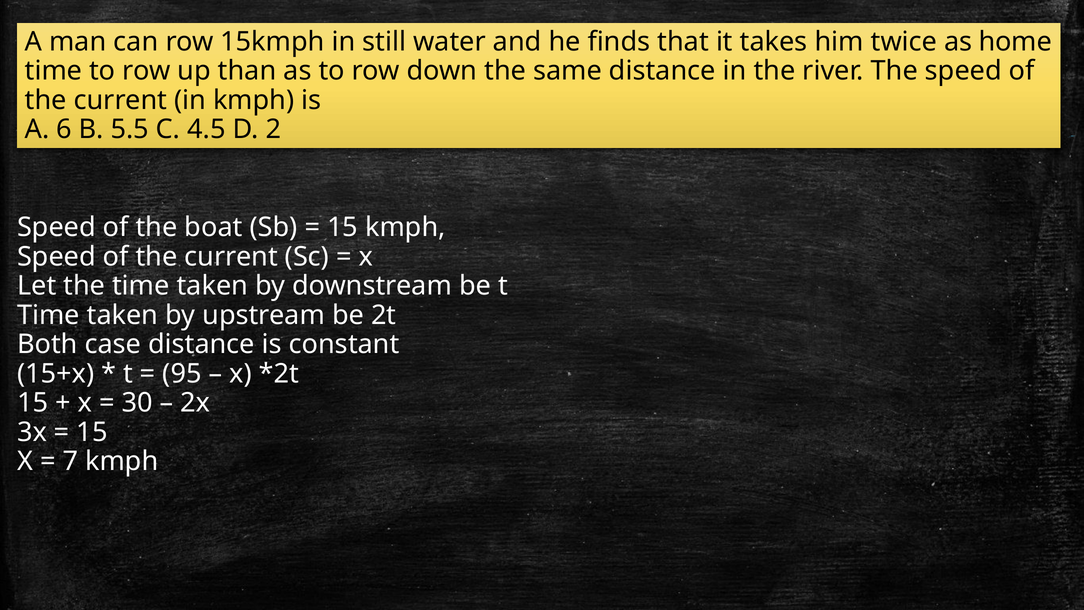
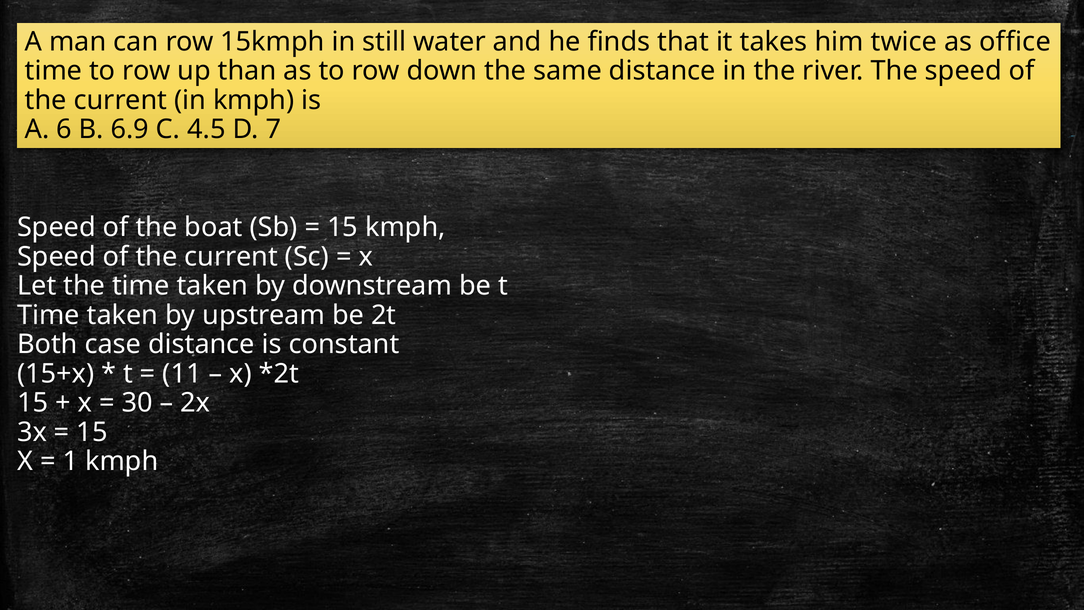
home: home -> office
5.5: 5.5 -> 6.9
2: 2 -> 7
95: 95 -> 11
7: 7 -> 1
